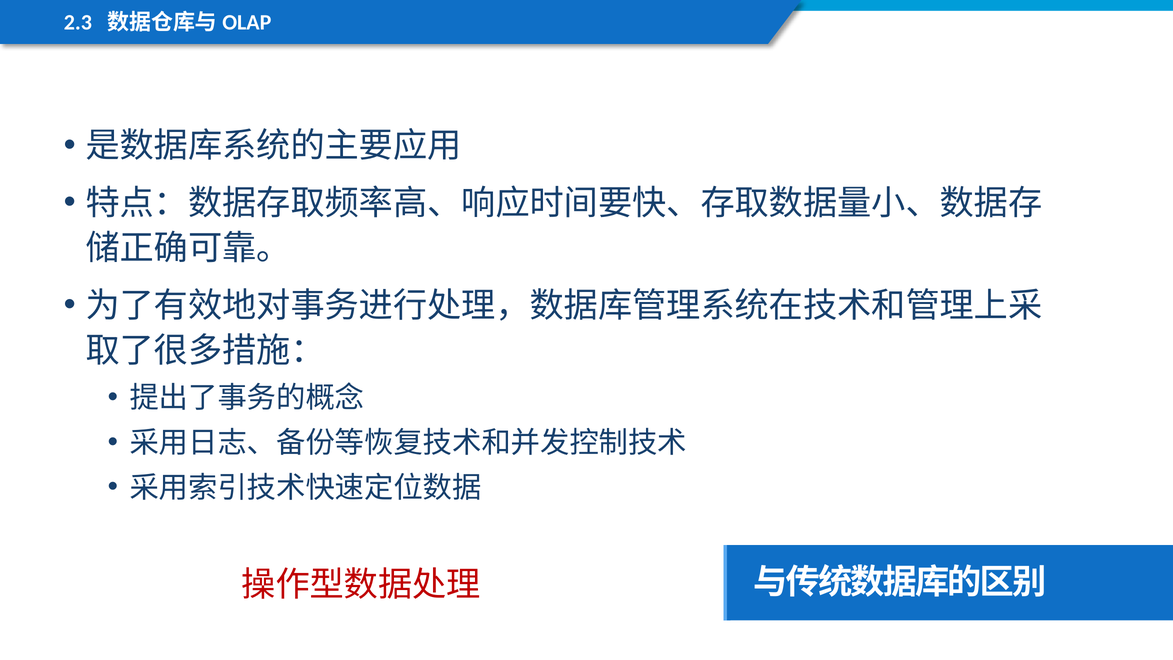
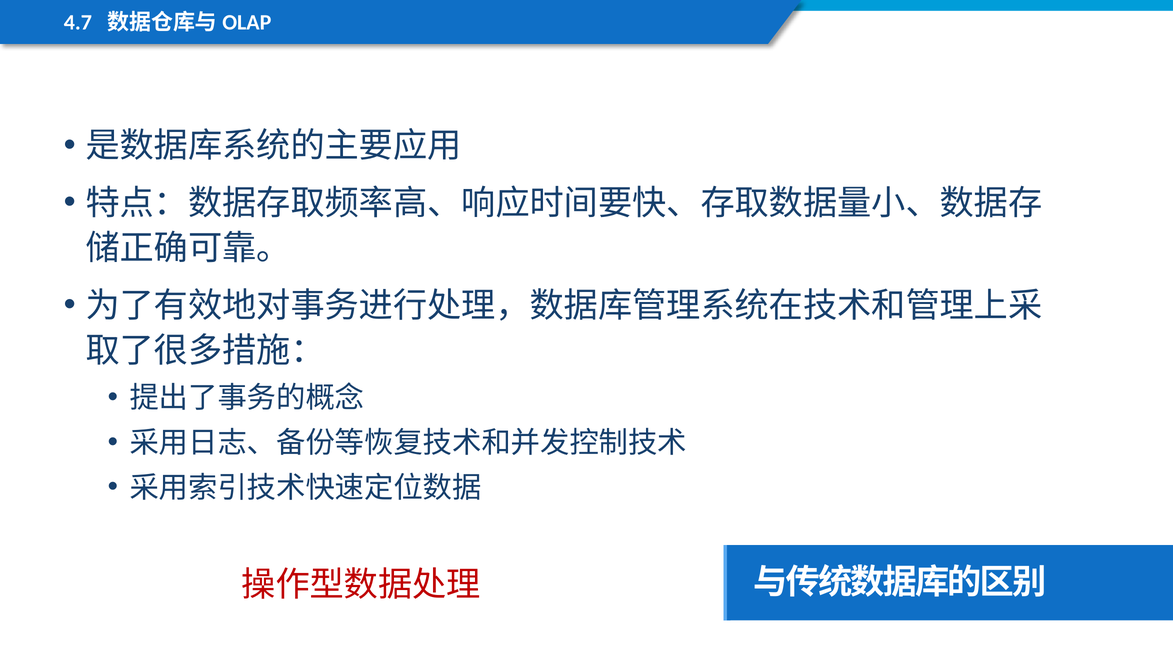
2.3: 2.3 -> 4.7
